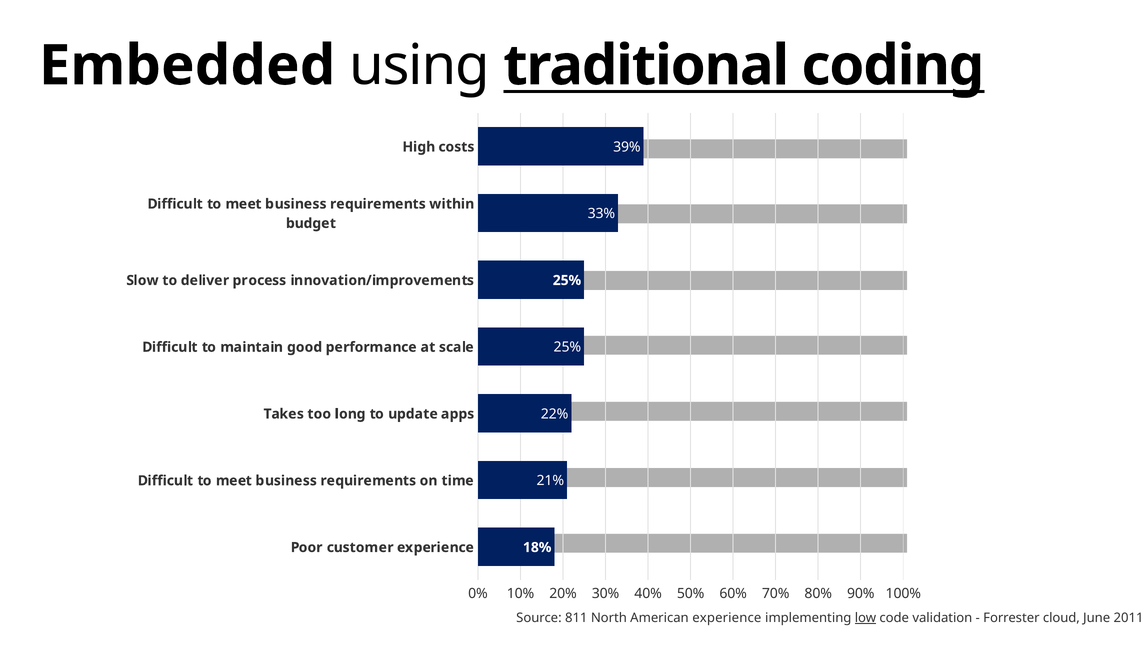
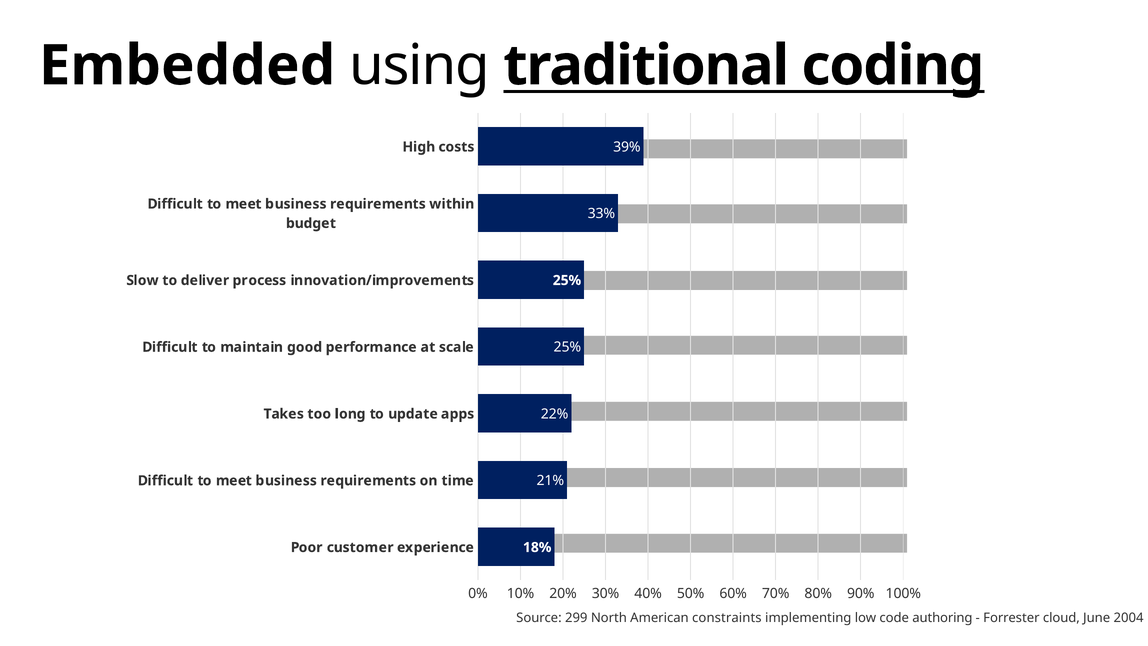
811: 811 -> 299
American experience: experience -> constraints
low underline: present -> none
validation: validation -> authoring
2011: 2011 -> 2004
